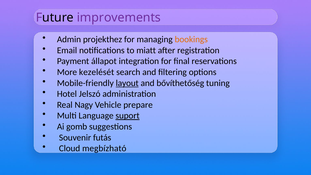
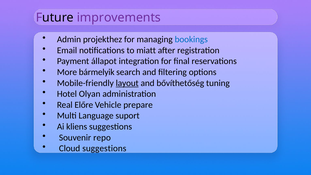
bookings colour: orange -> blue
kezelését: kezelését -> bármelyik
Jelszó: Jelszó -> Olyan
Nagy: Nagy -> Előre
suport underline: present -> none
gomb: gomb -> kliens
futás: futás -> repo
☁️Cloud megbízható: megbízható -> suggestions
